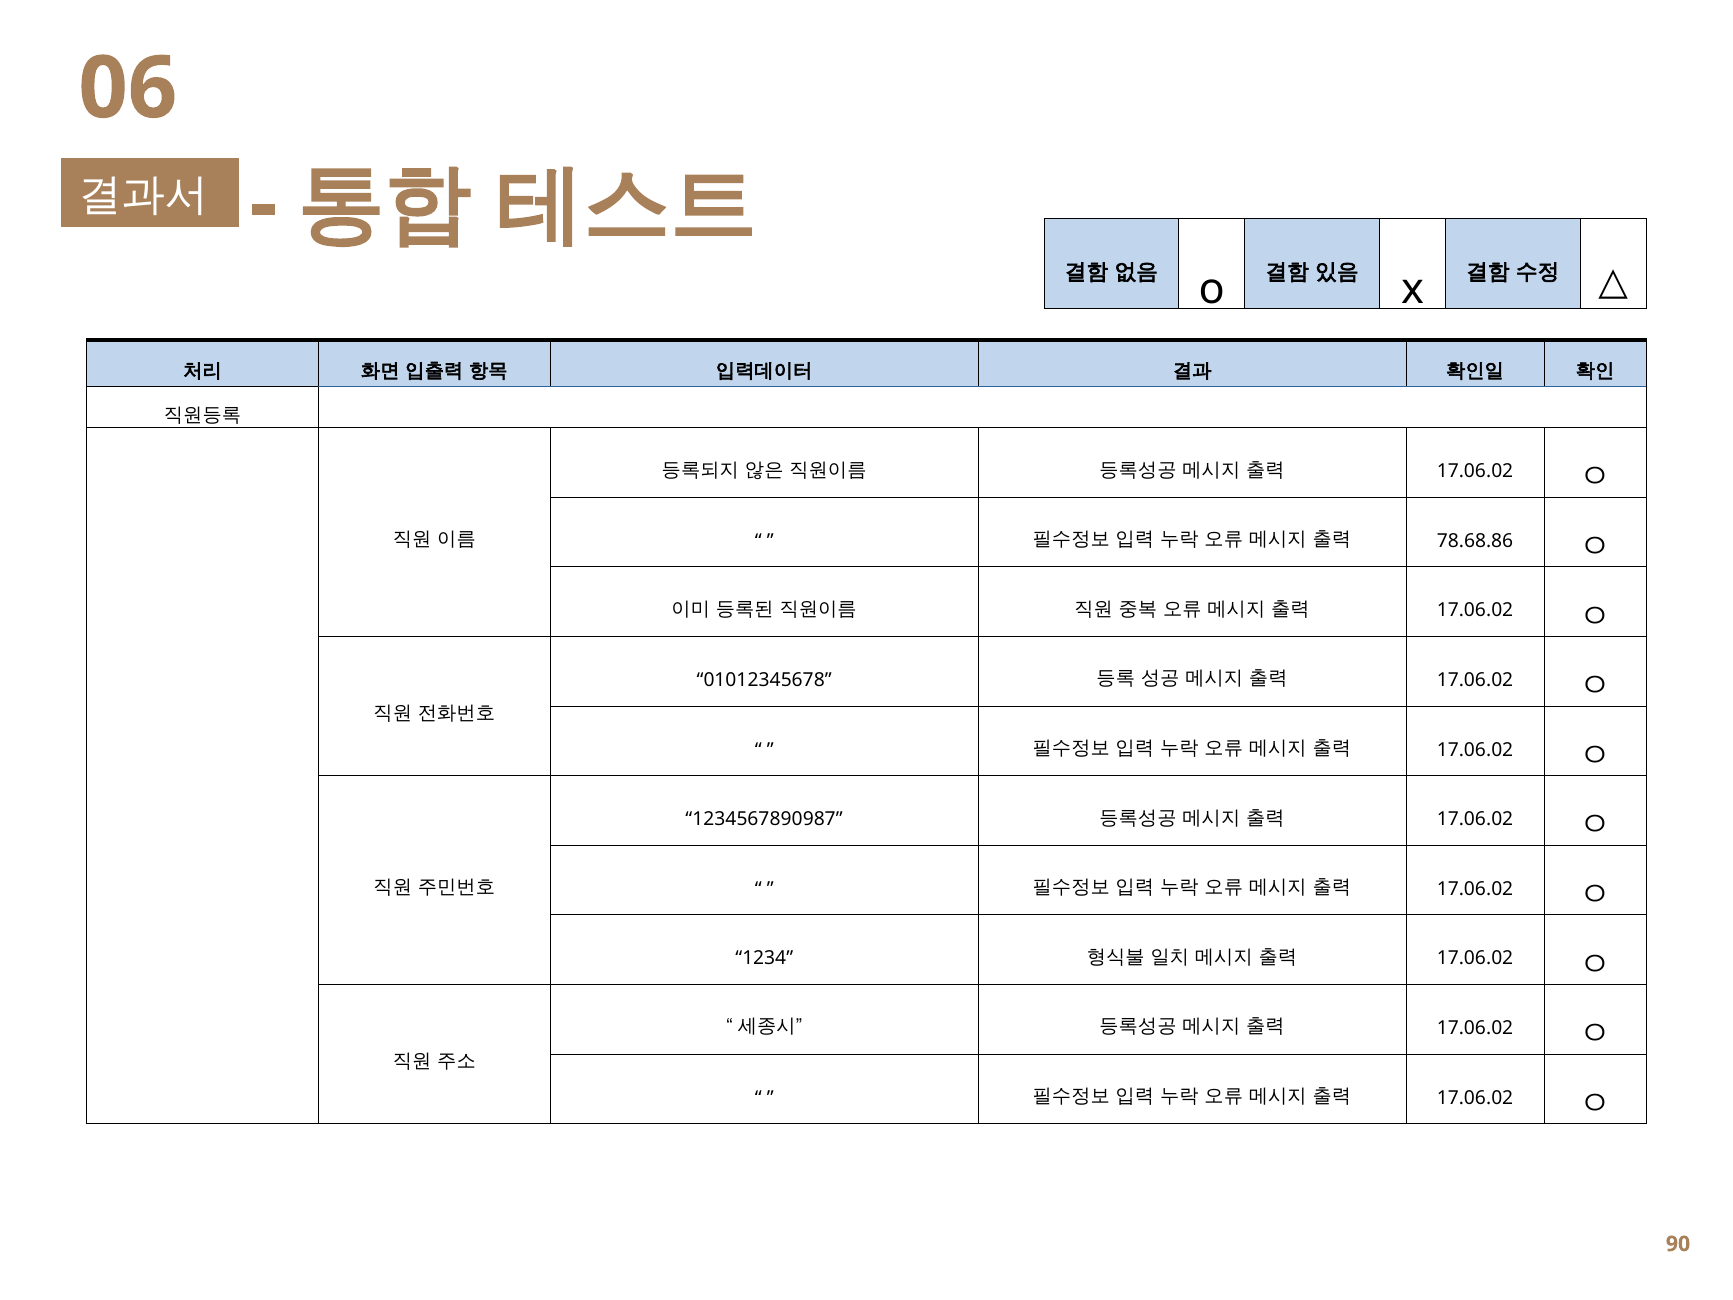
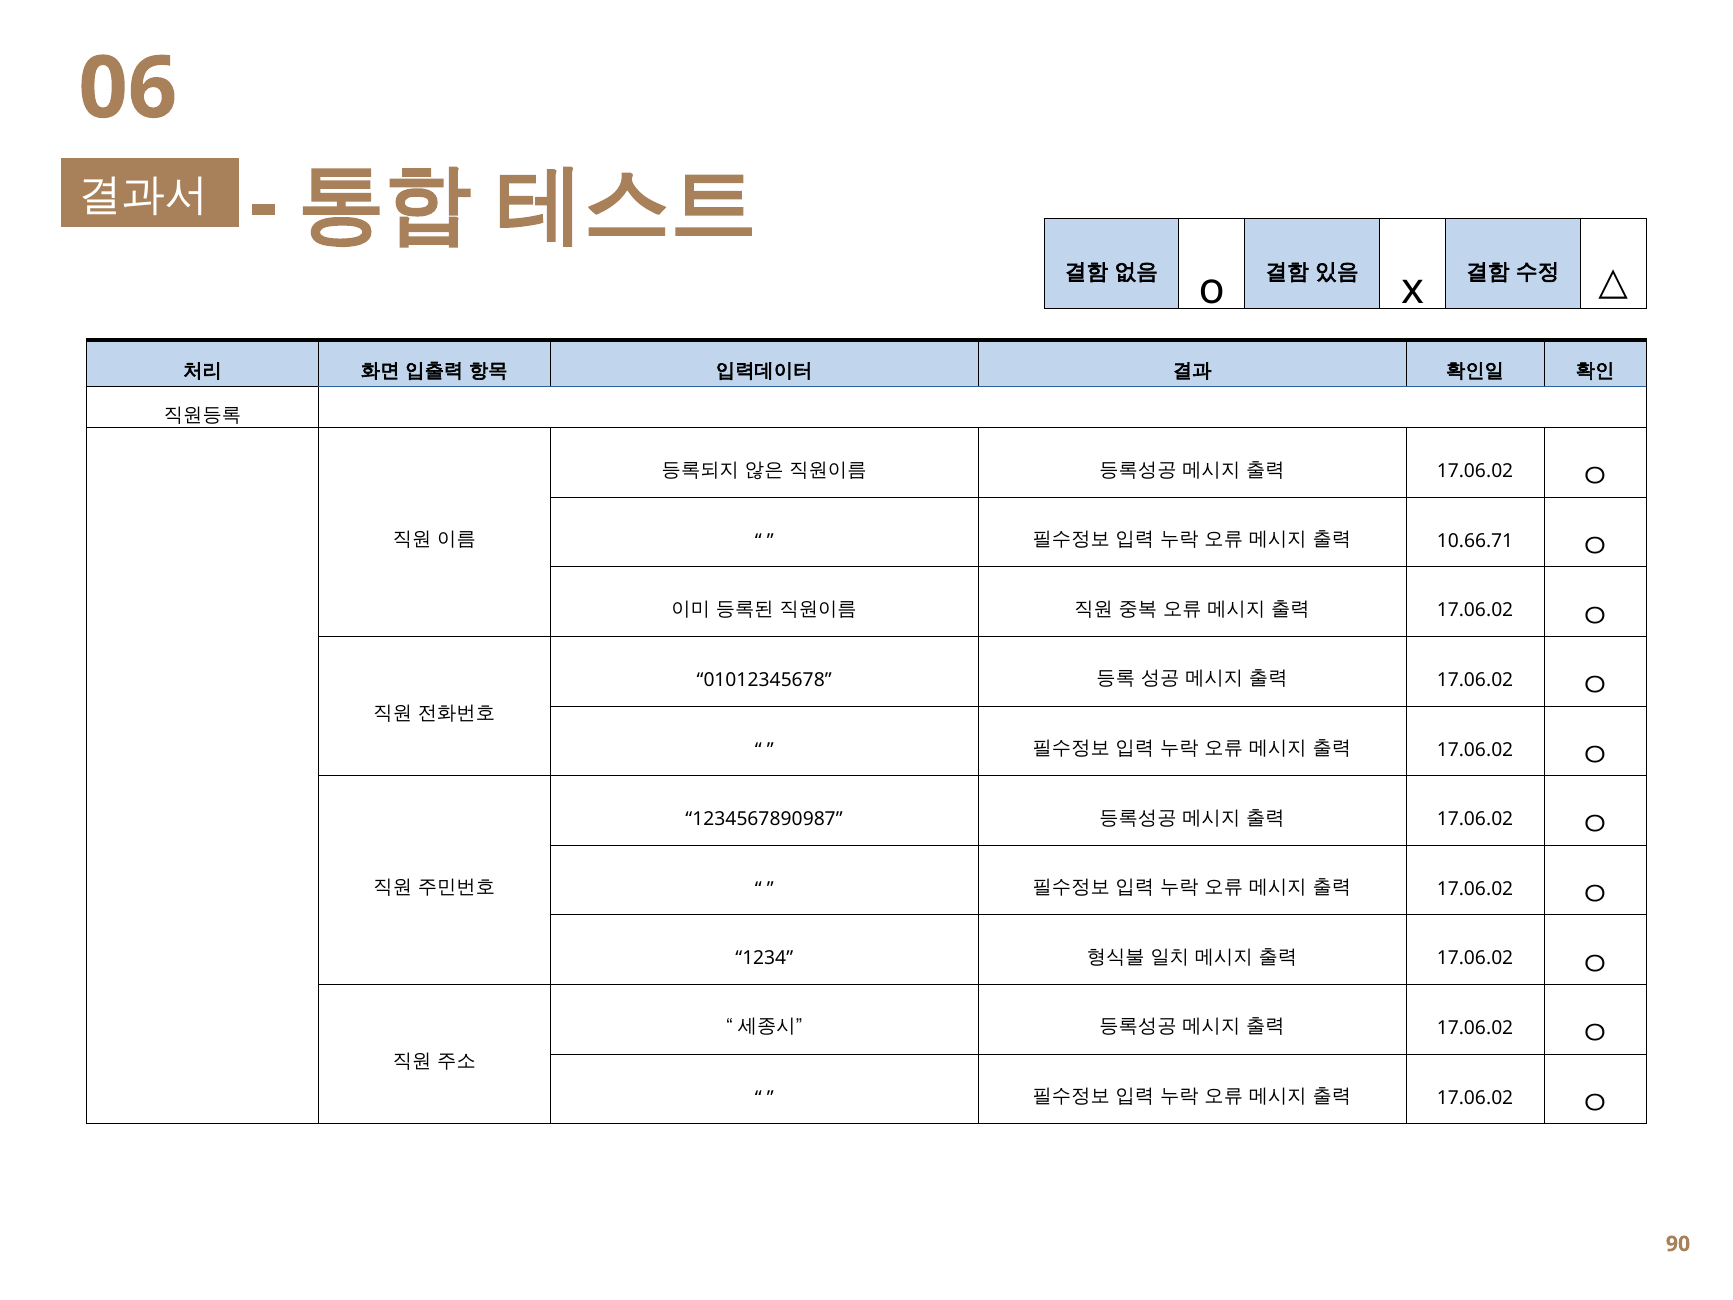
78.68.86: 78.68.86 -> 10.66.71
